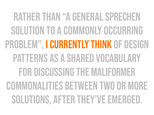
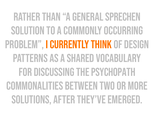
maliformer: maliformer -> psychopath
